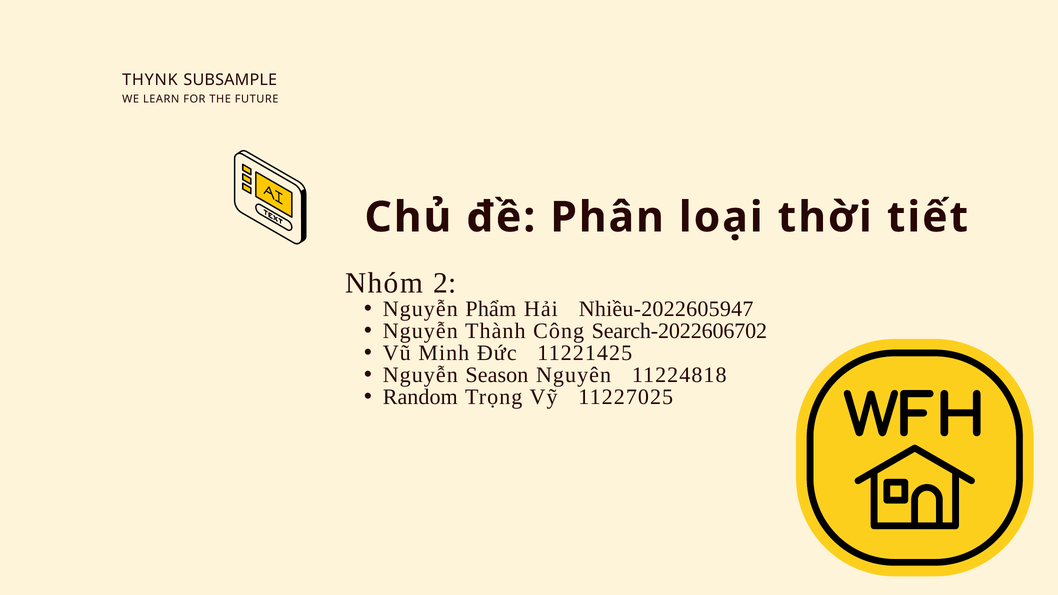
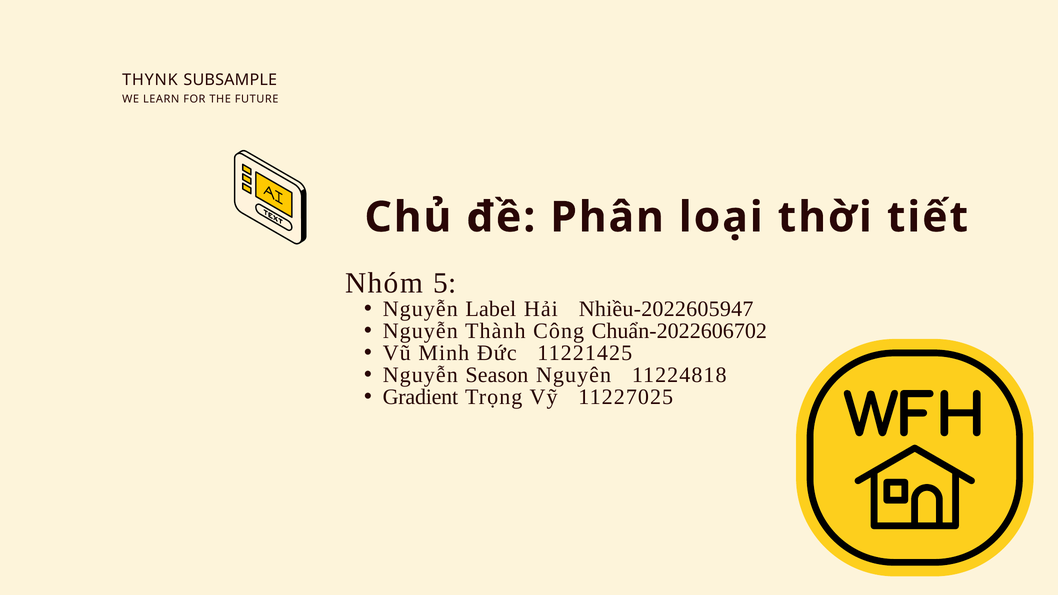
2: 2 -> 5
Phẩm: Phẩm -> Label
Search-2022606702: Search-2022606702 -> Chuẩn-2022606702
Random: Random -> Gradient
